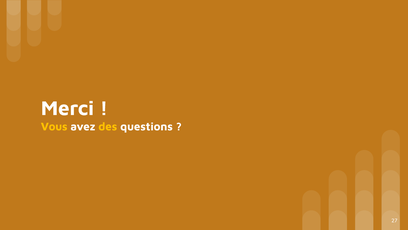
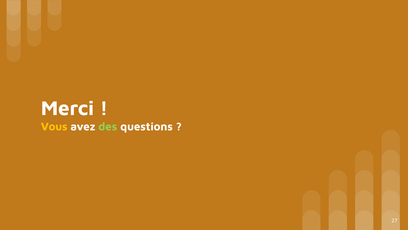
des colour: yellow -> light green
